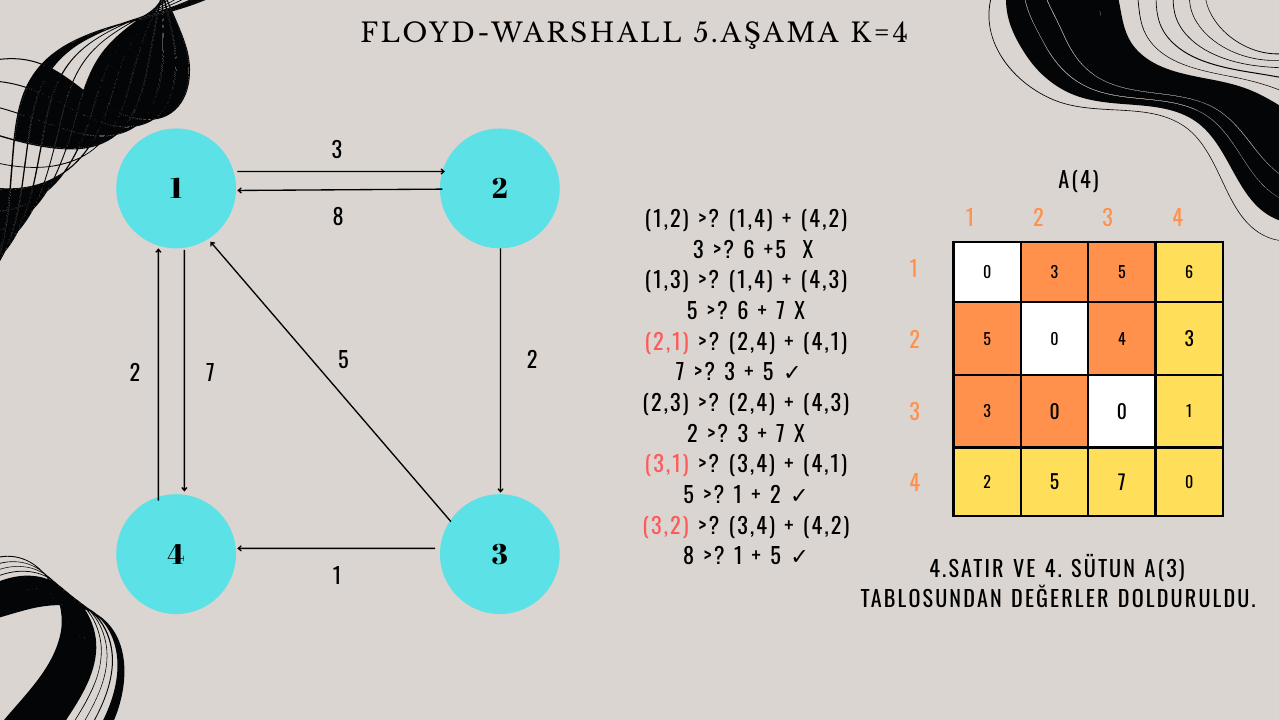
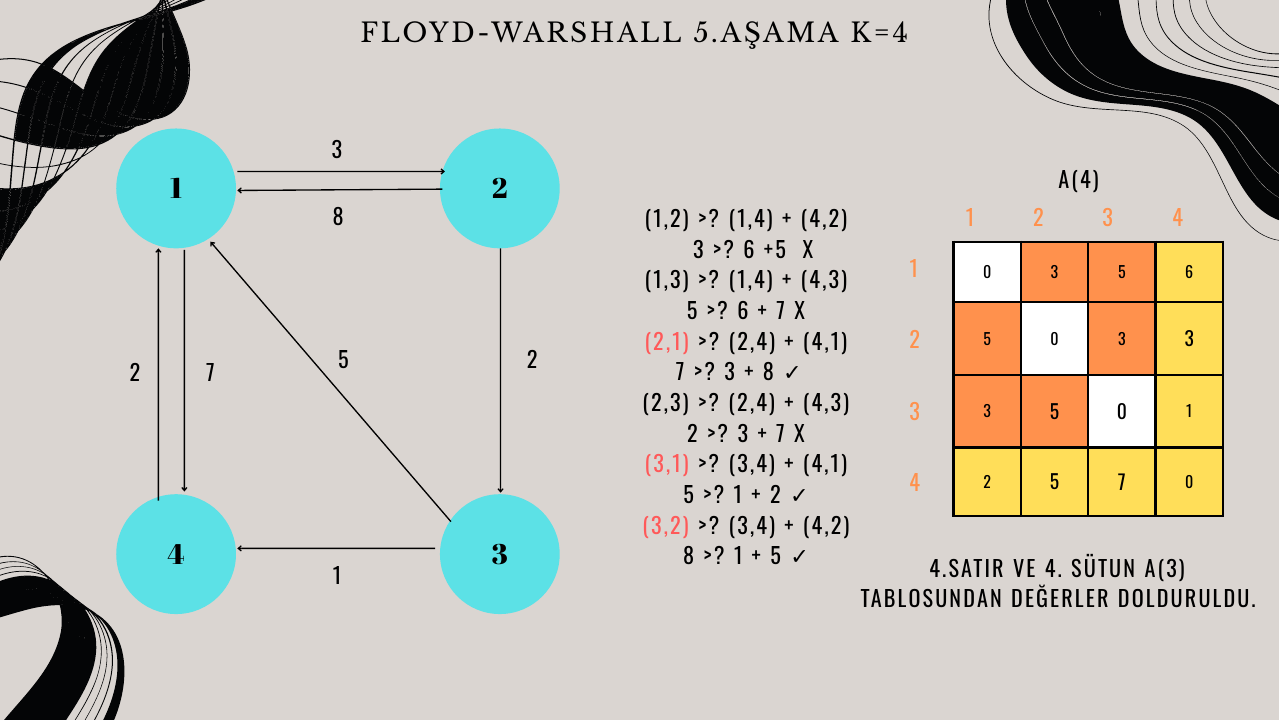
5 0 4: 4 -> 3
5 at (768, 373): 5 -> 8
0 at (1055, 413): 0 -> 5
